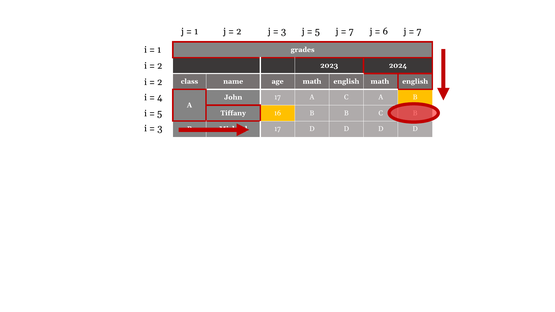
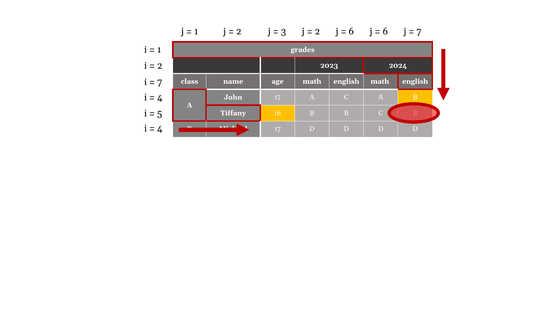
5 at (317, 32): 5 -> 2
7 at (351, 32): 7 -> 6
2 at (160, 82): 2 -> 7
3 at (160, 128): 3 -> 4
